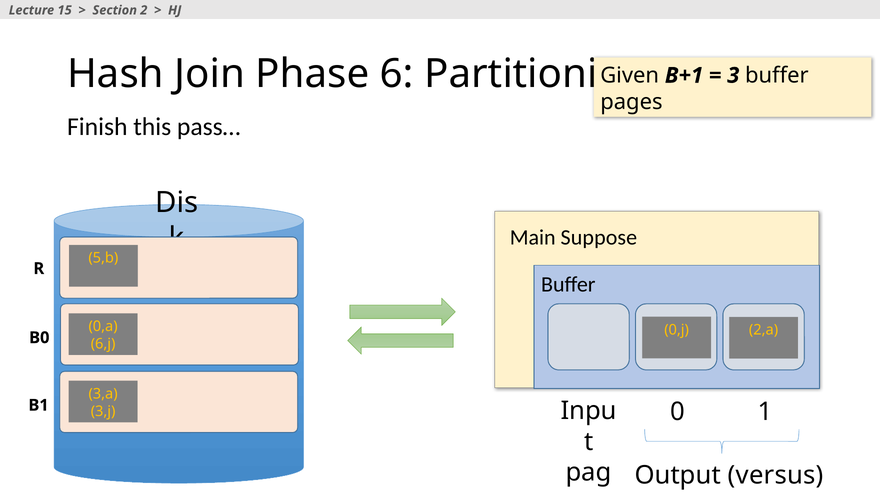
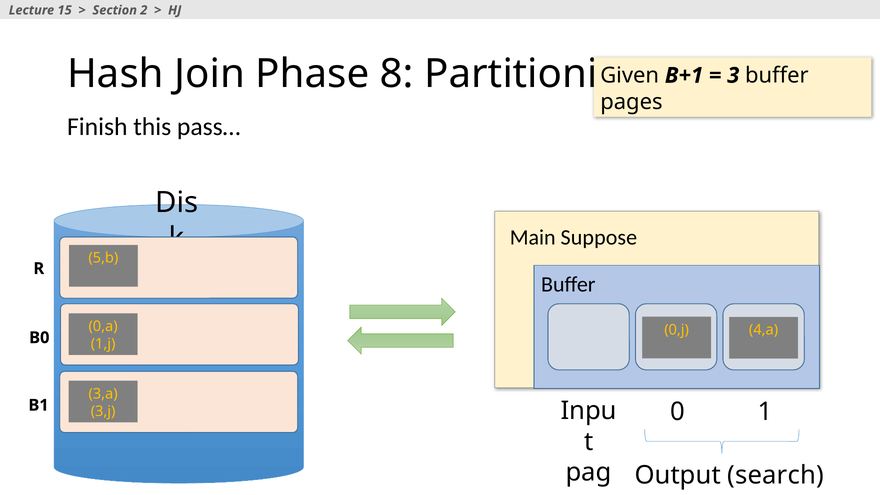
6: 6 -> 8
2,a: 2,a -> 4,a
6,j: 6,j -> 1,j
versus: versus -> search
